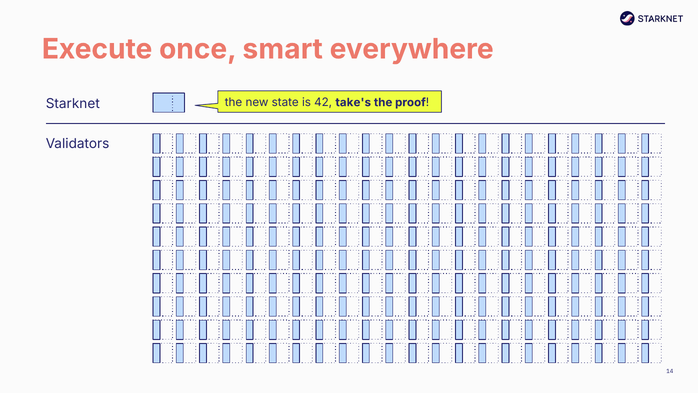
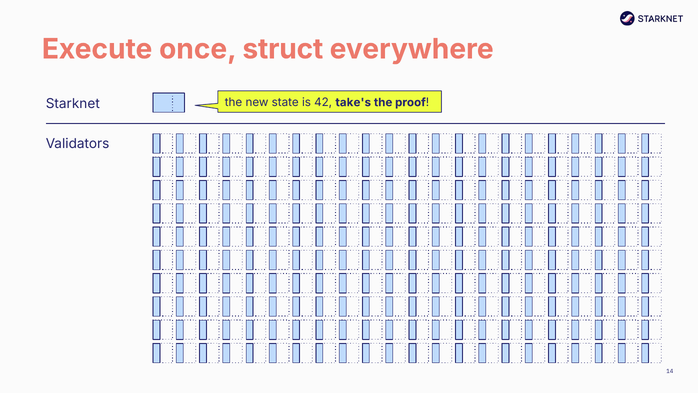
smart: smart -> struct
